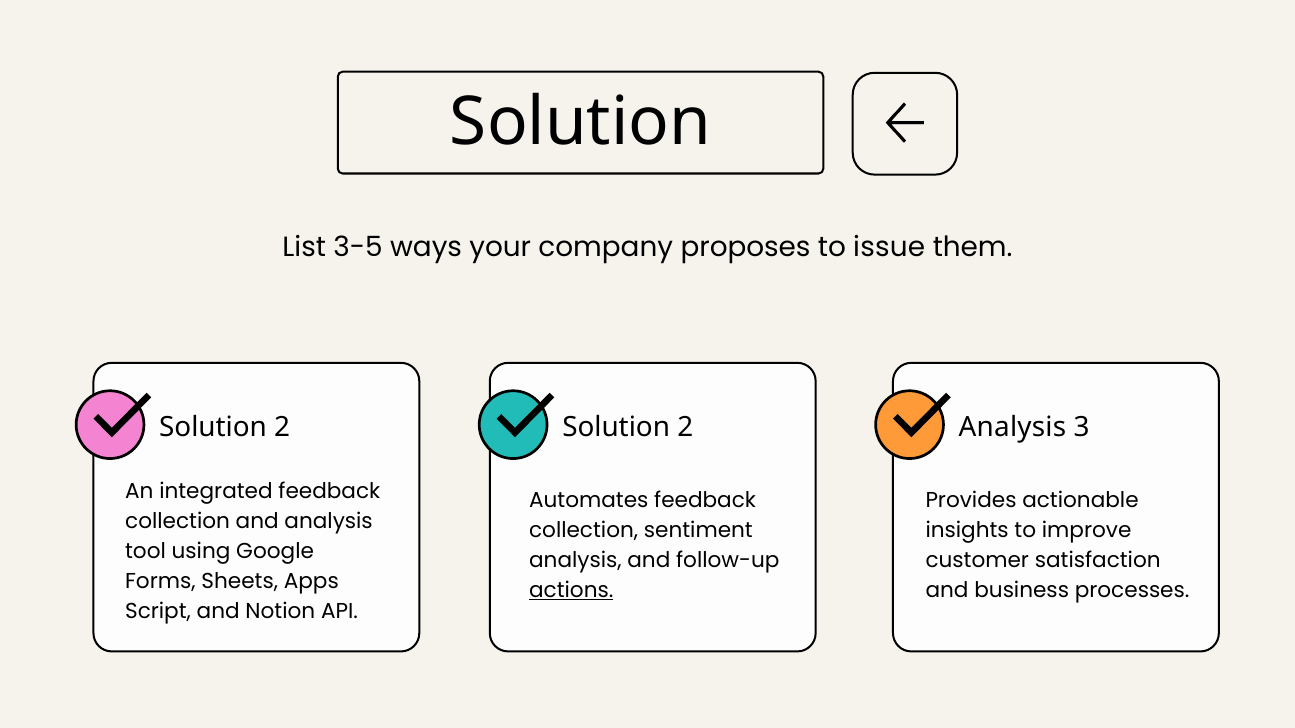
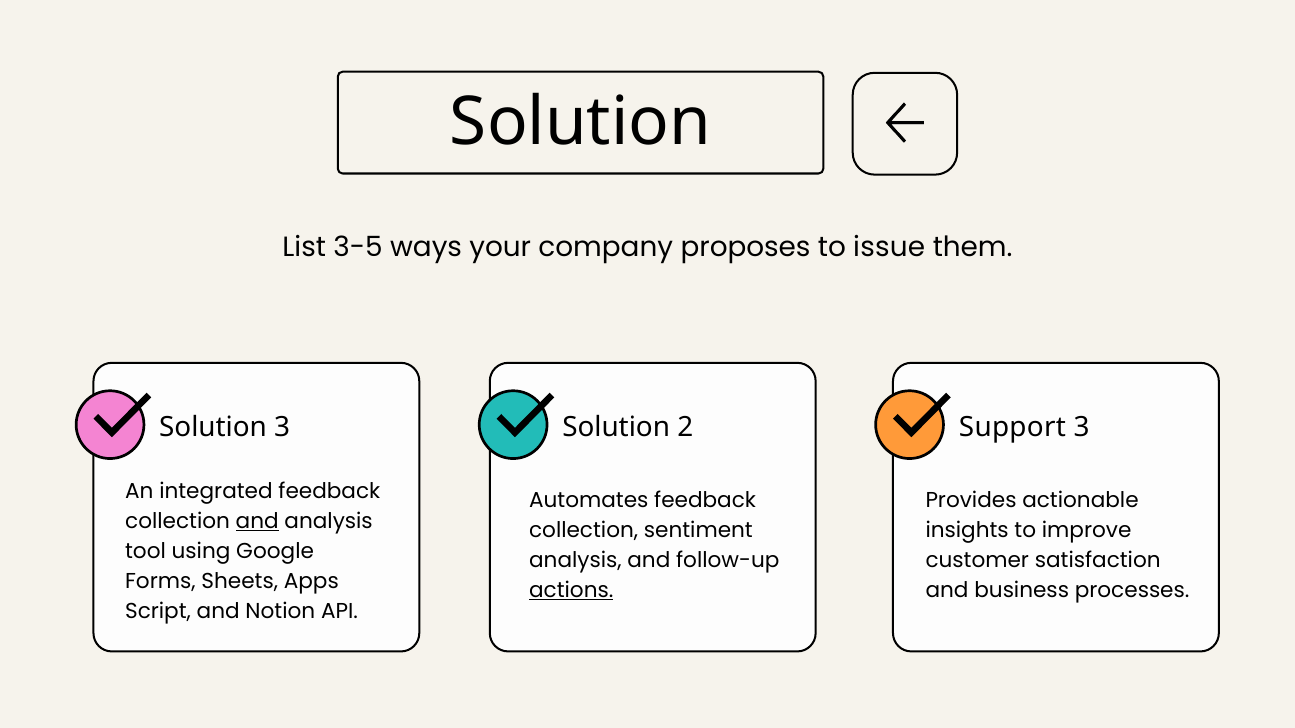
2 at (282, 428): 2 -> 3
2 Analysis: Analysis -> Support
and at (257, 521) underline: none -> present
